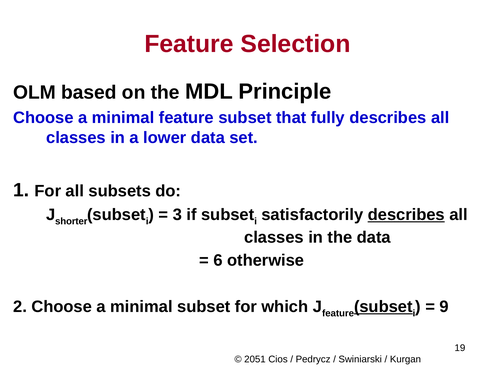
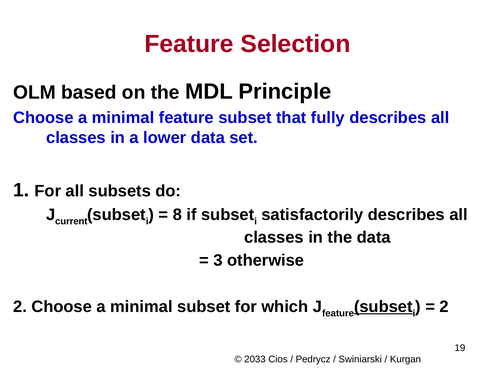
shorter: shorter -> current
3: 3 -> 8
describes at (406, 214) underline: present -> none
6: 6 -> 3
9 at (444, 306): 9 -> 2
2051: 2051 -> 2033
